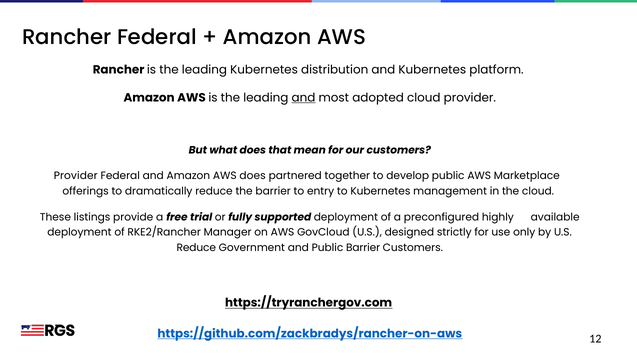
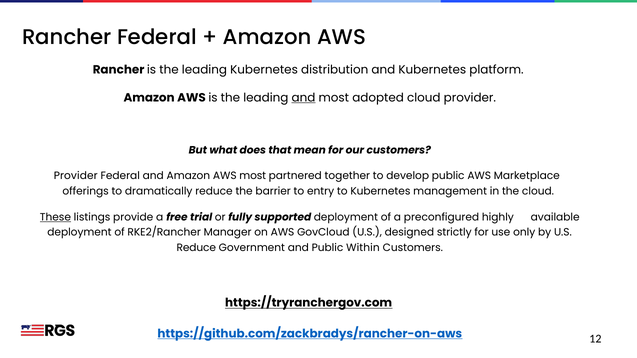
AWS does: does -> most
These underline: none -> present
Public Barrier: Barrier -> Within
